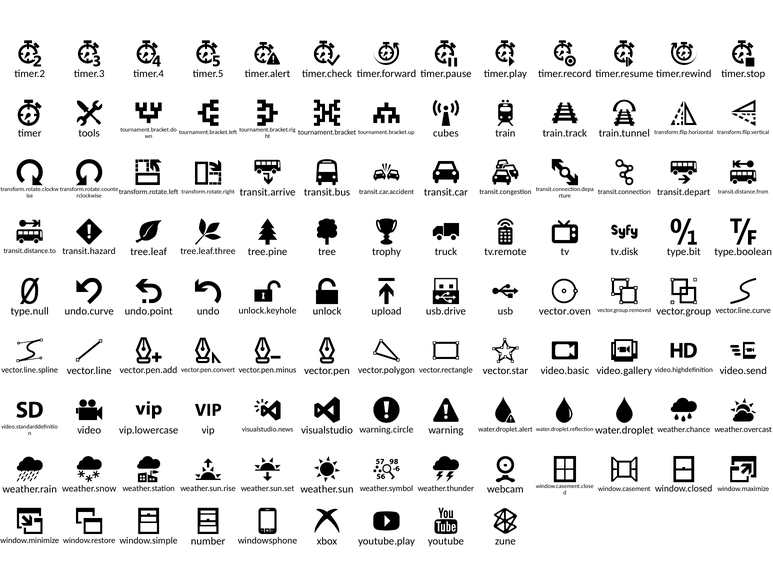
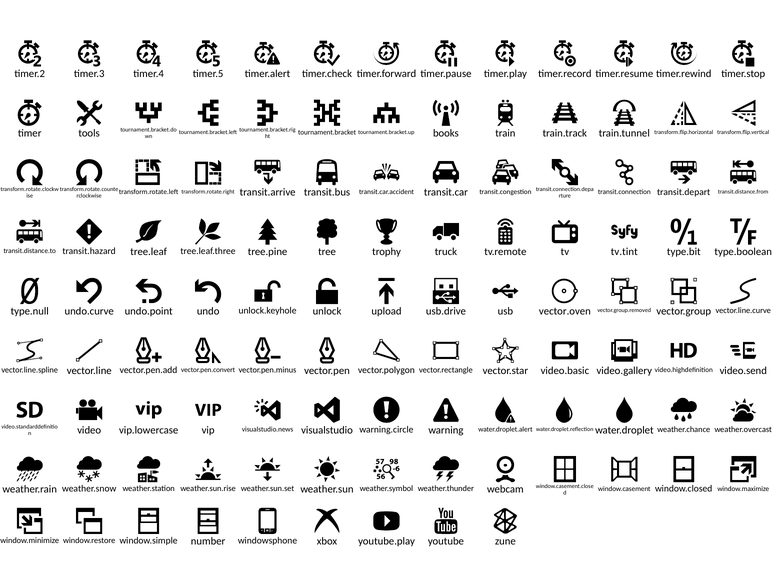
cubes: cubes -> books
tv.disk: tv.disk -> tv.tint
